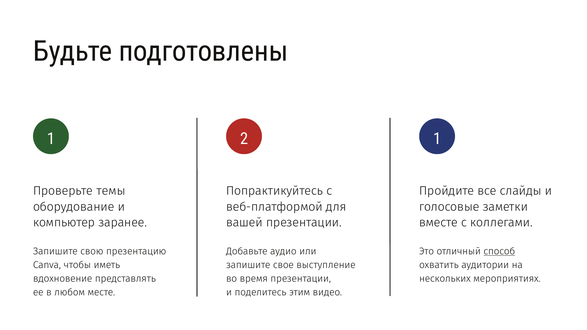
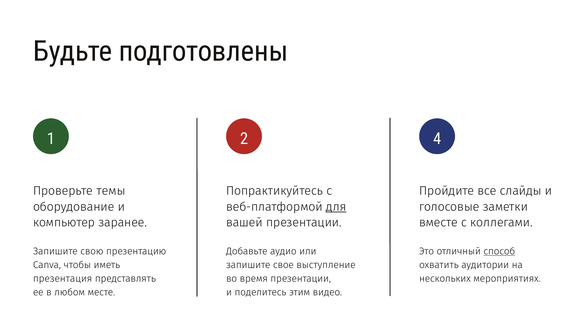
2 1: 1 -> 4
для underline: none -> present
вдохновение: вдохновение -> презентация
